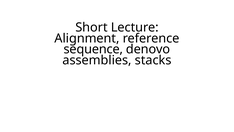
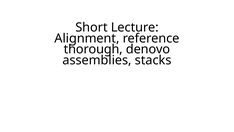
sequence: sequence -> thorough
